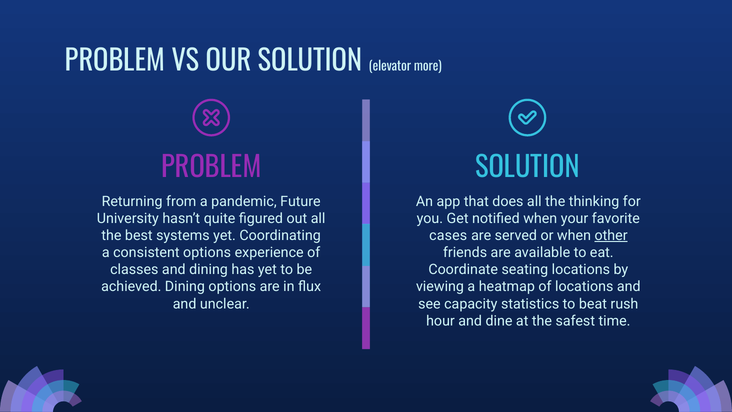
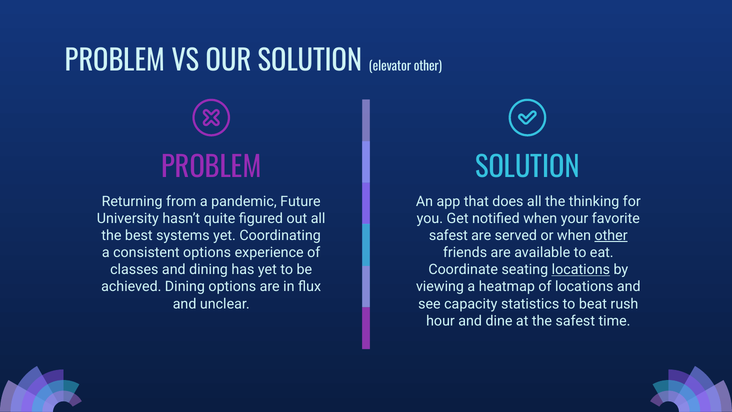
elevator more: more -> other
cases at (448, 235): cases -> safest
locations at (581, 270) underline: none -> present
